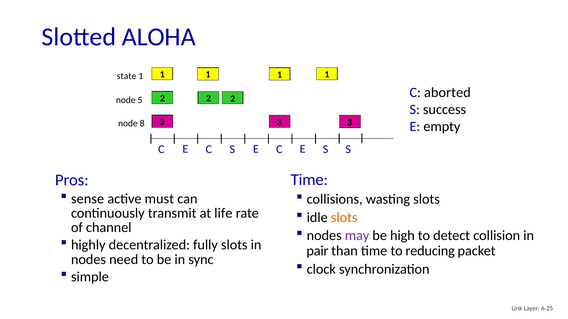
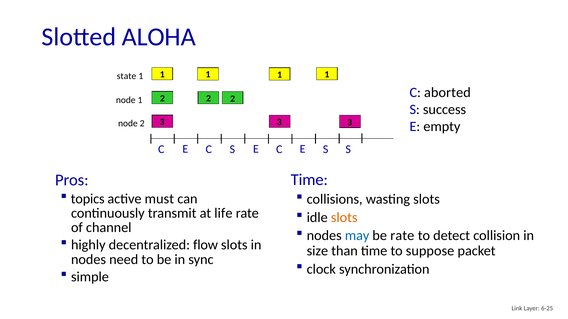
node 5: 5 -> 1
node 8: 8 -> 2
sense: sense -> topics
may colour: purple -> blue
be high: high -> rate
fully: fully -> flow
pair: pair -> size
reducing: reducing -> suppose
